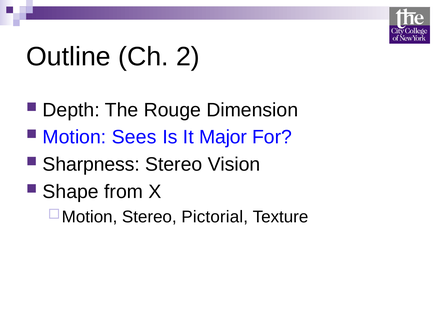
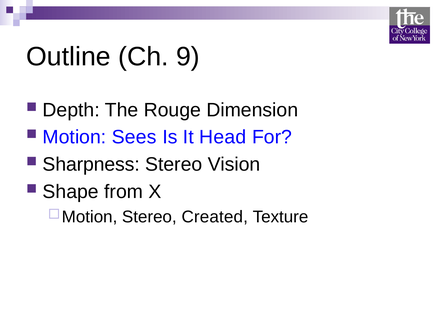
2: 2 -> 9
Major: Major -> Head
Pictorial: Pictorial -> Created
